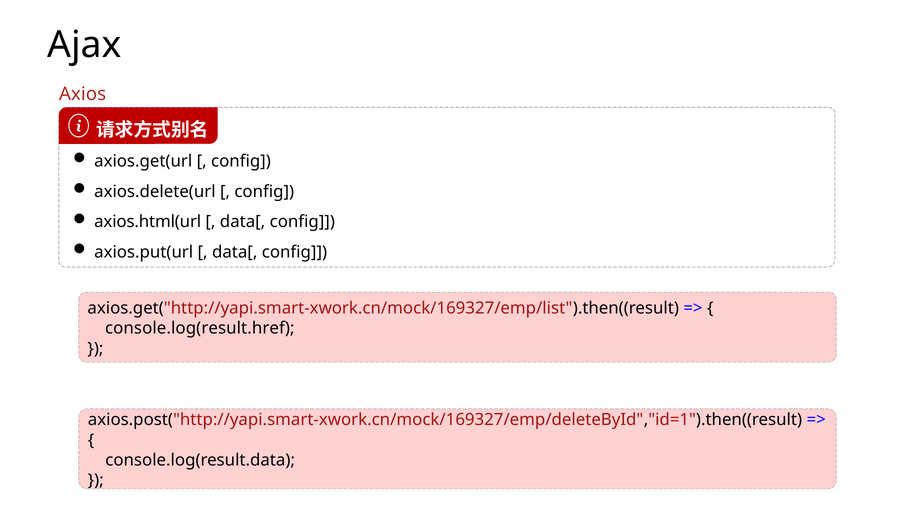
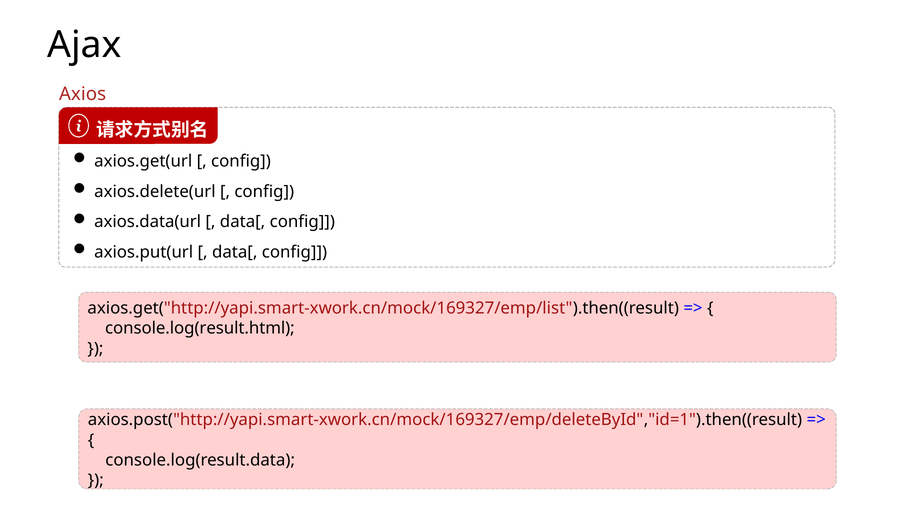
axios.html(url: axios.html(url -> axios.data(url
console.log(result.href: console.log(result.href -> console.log(result.html
